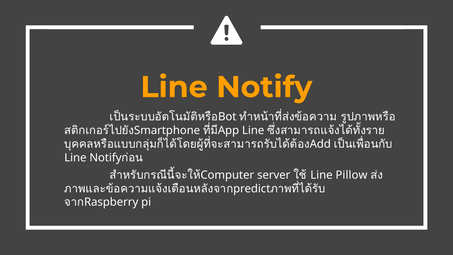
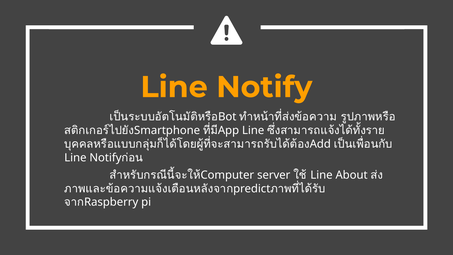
Pillow: Pillow -> About
